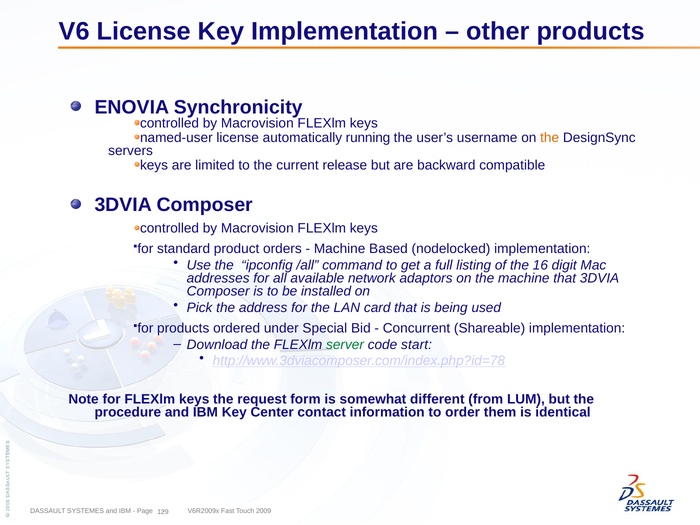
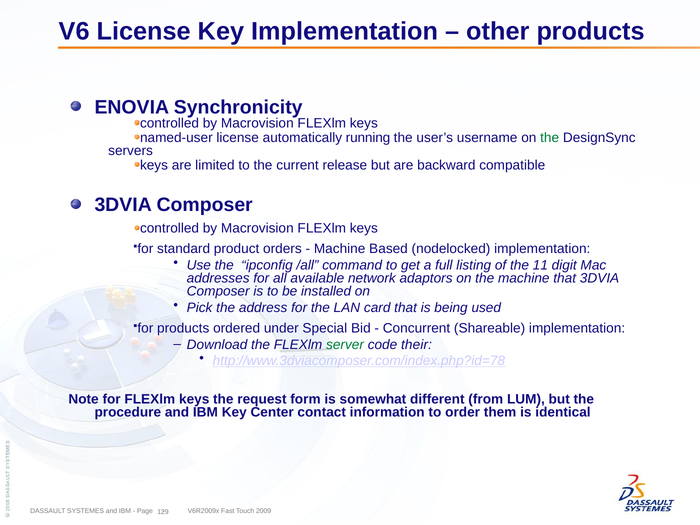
the at (550, 138) colour: orange -> green
16: 16 -> 11
start: start -> their
